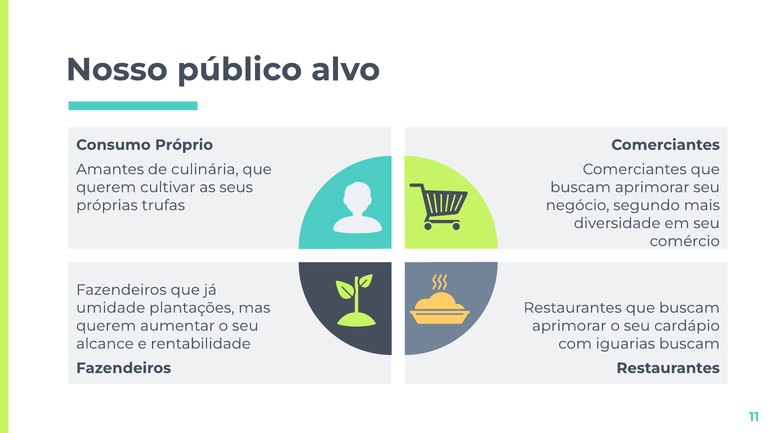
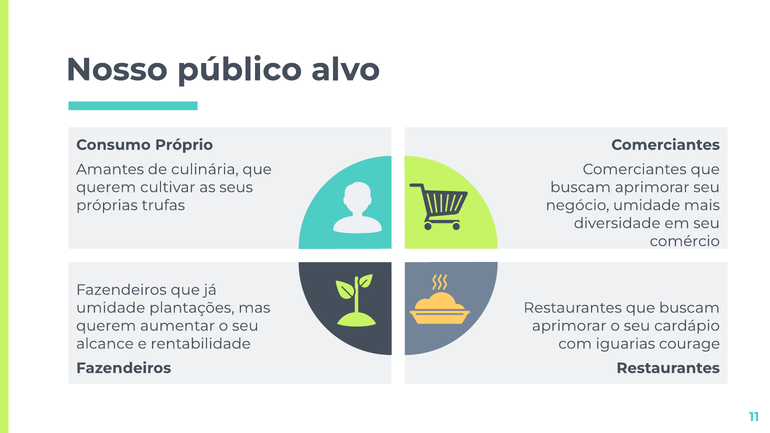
negócio segundo: segundo -> umidade
iguarias buscam: buscam -> courage
